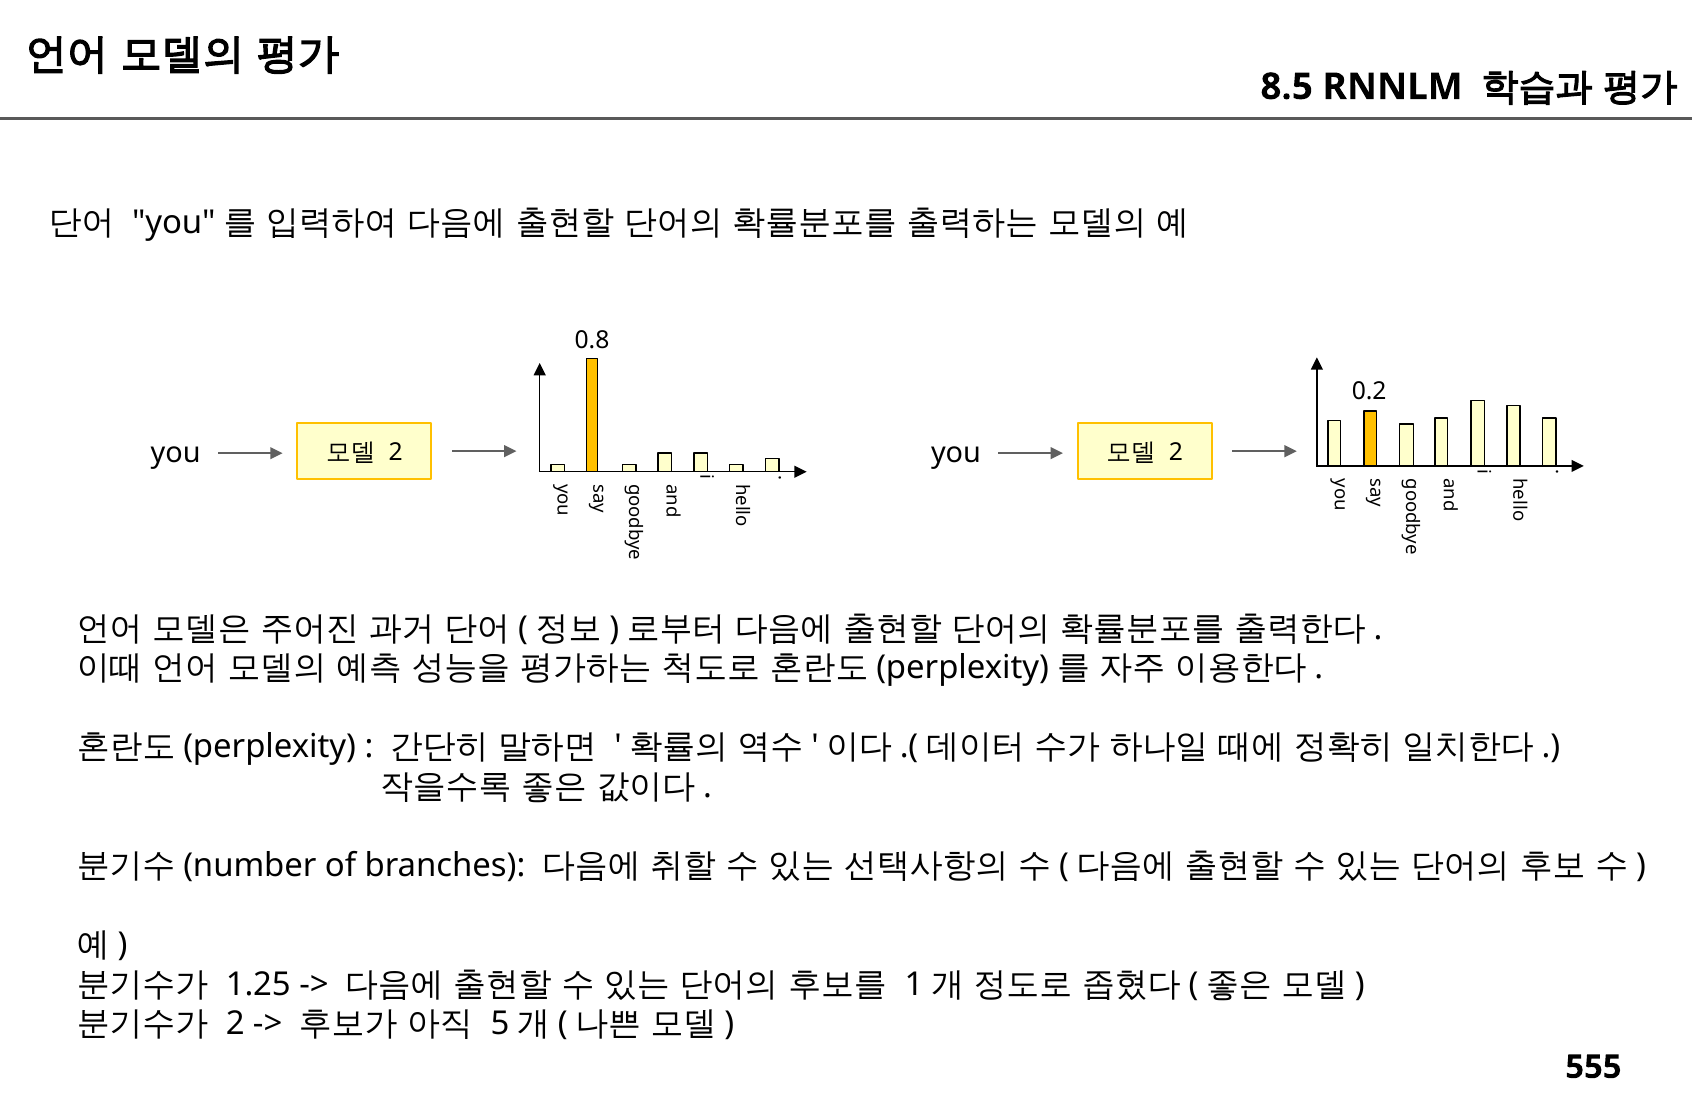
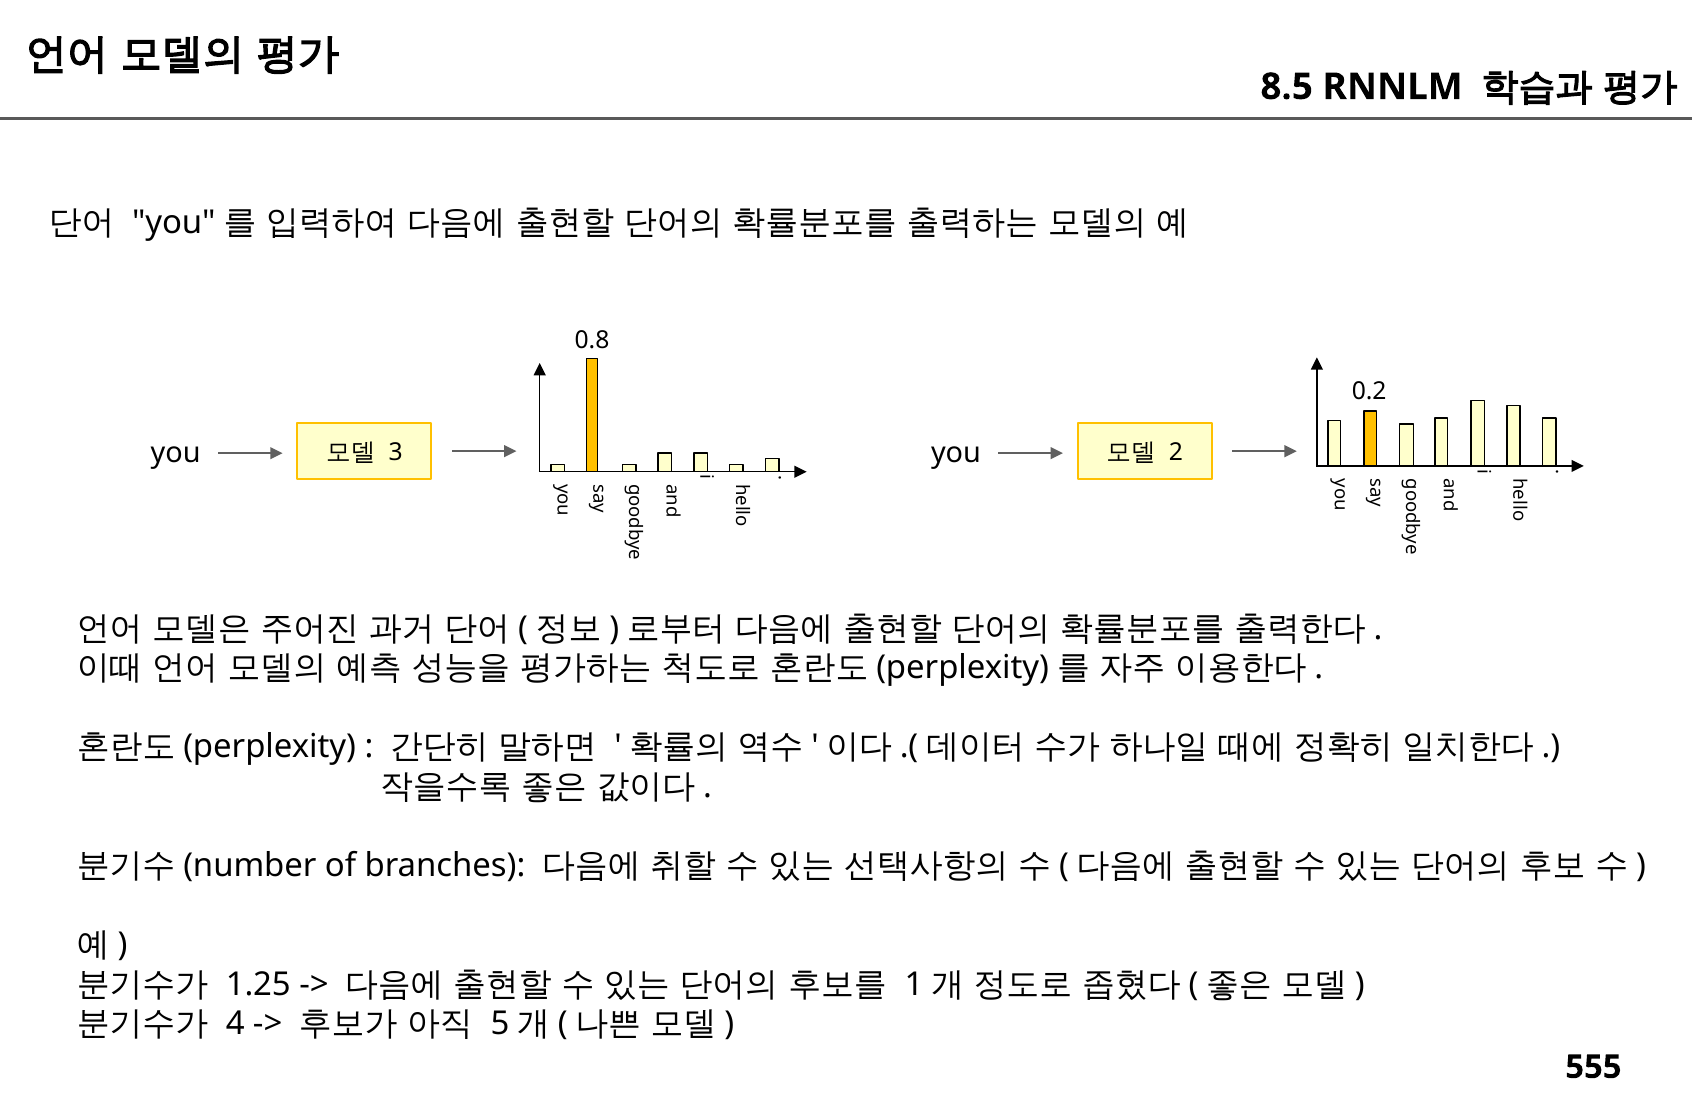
2 at (396, 453): 2 -> 3
2 at (235, 1023): 2 -> 4
